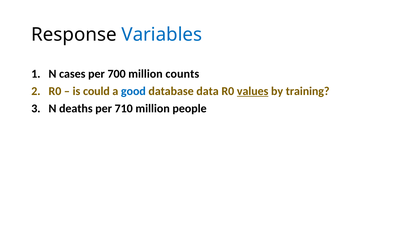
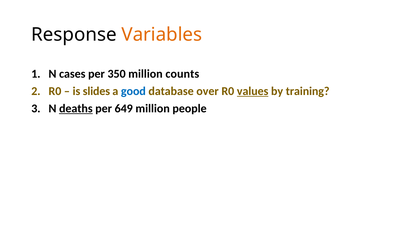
Variables colour: blue -> orange
700: 700 -> 350
could: could -> slides
data: data -> over
deaths underline: none -> present
710: 710 -> 649
